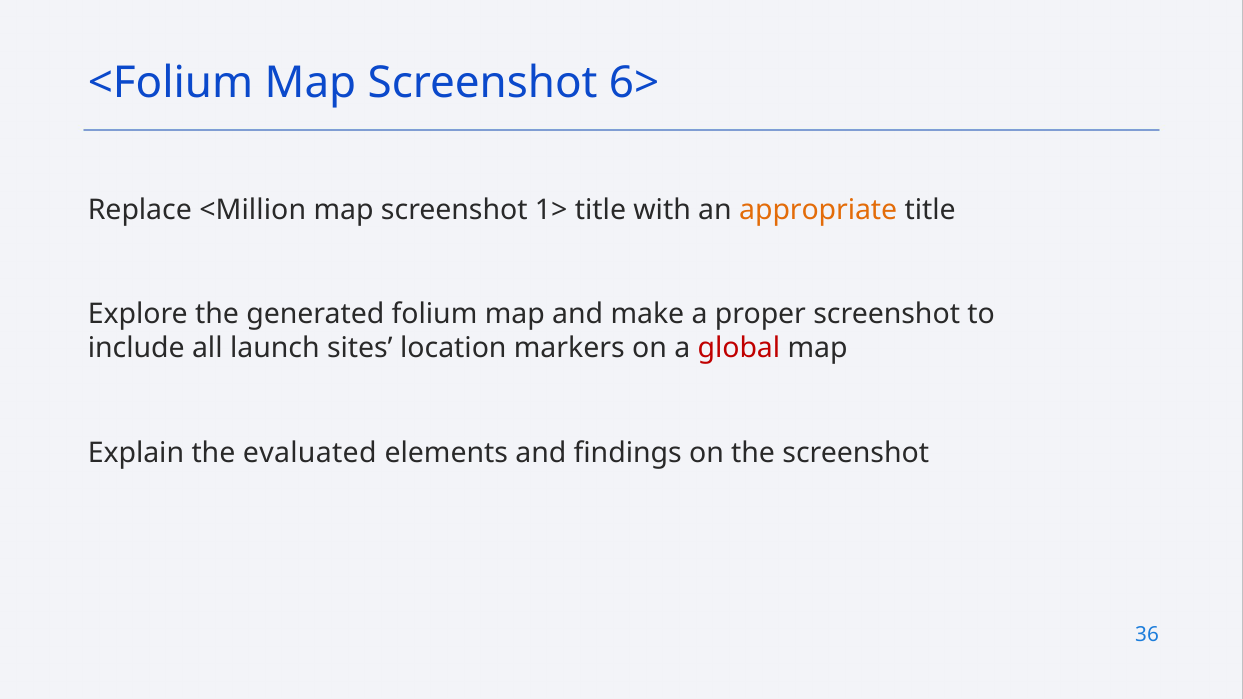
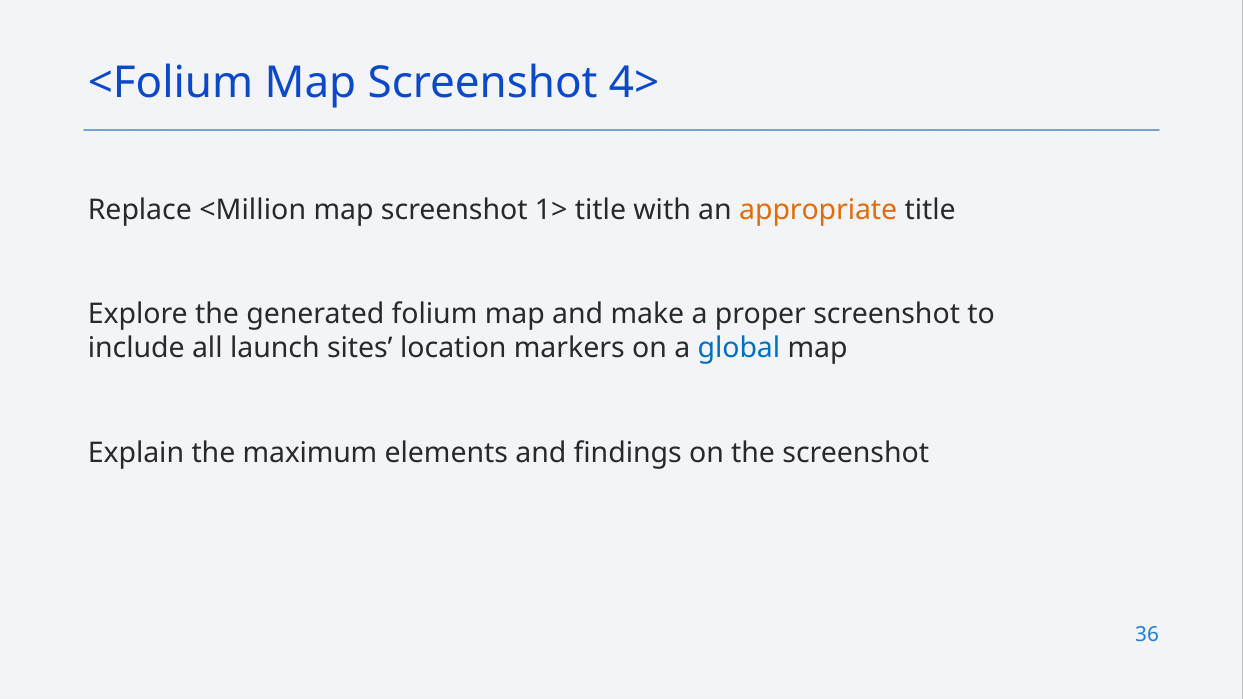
6>: 6> -> 4>
global colour: red -> blue
evaluated: evaluated -> maximum
